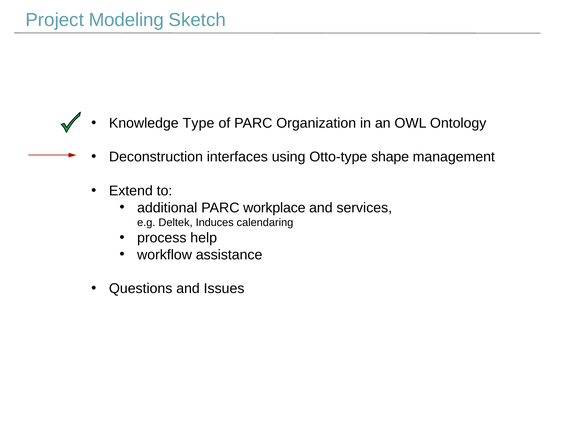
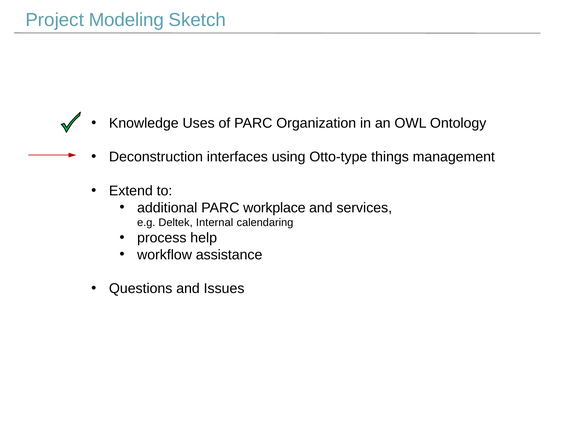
Type: Type -> Uses
shape: shape -> things
Induces: Induces -> Internal
